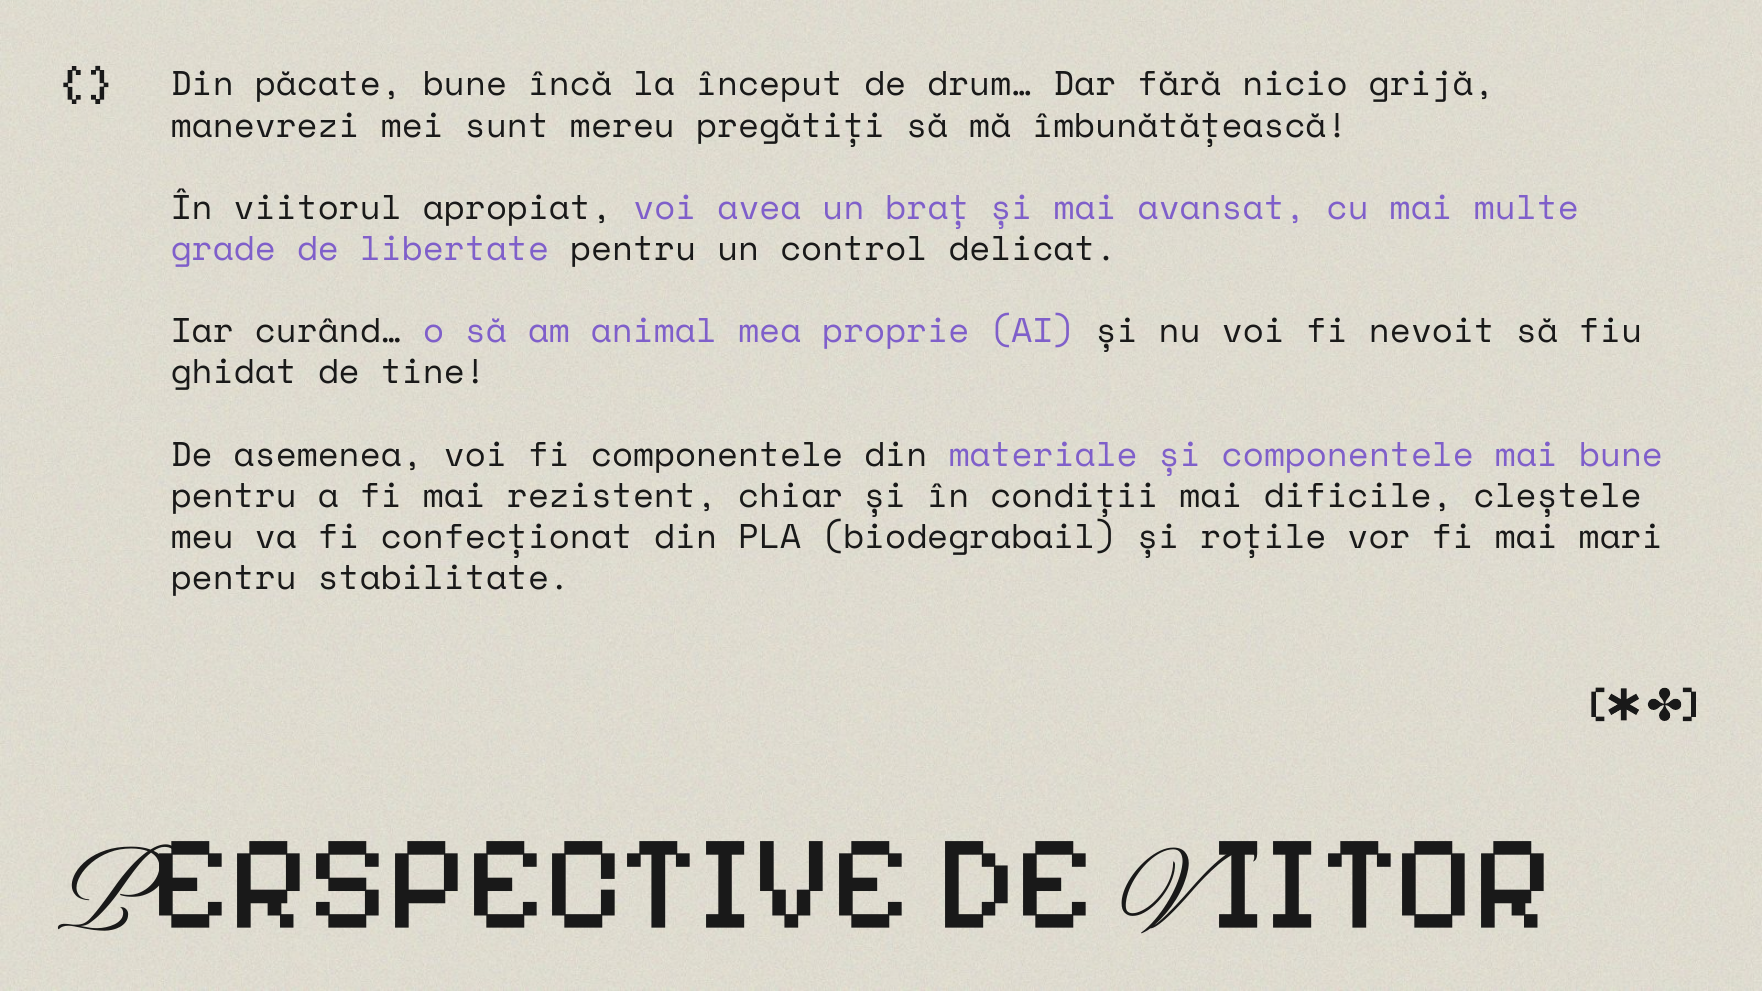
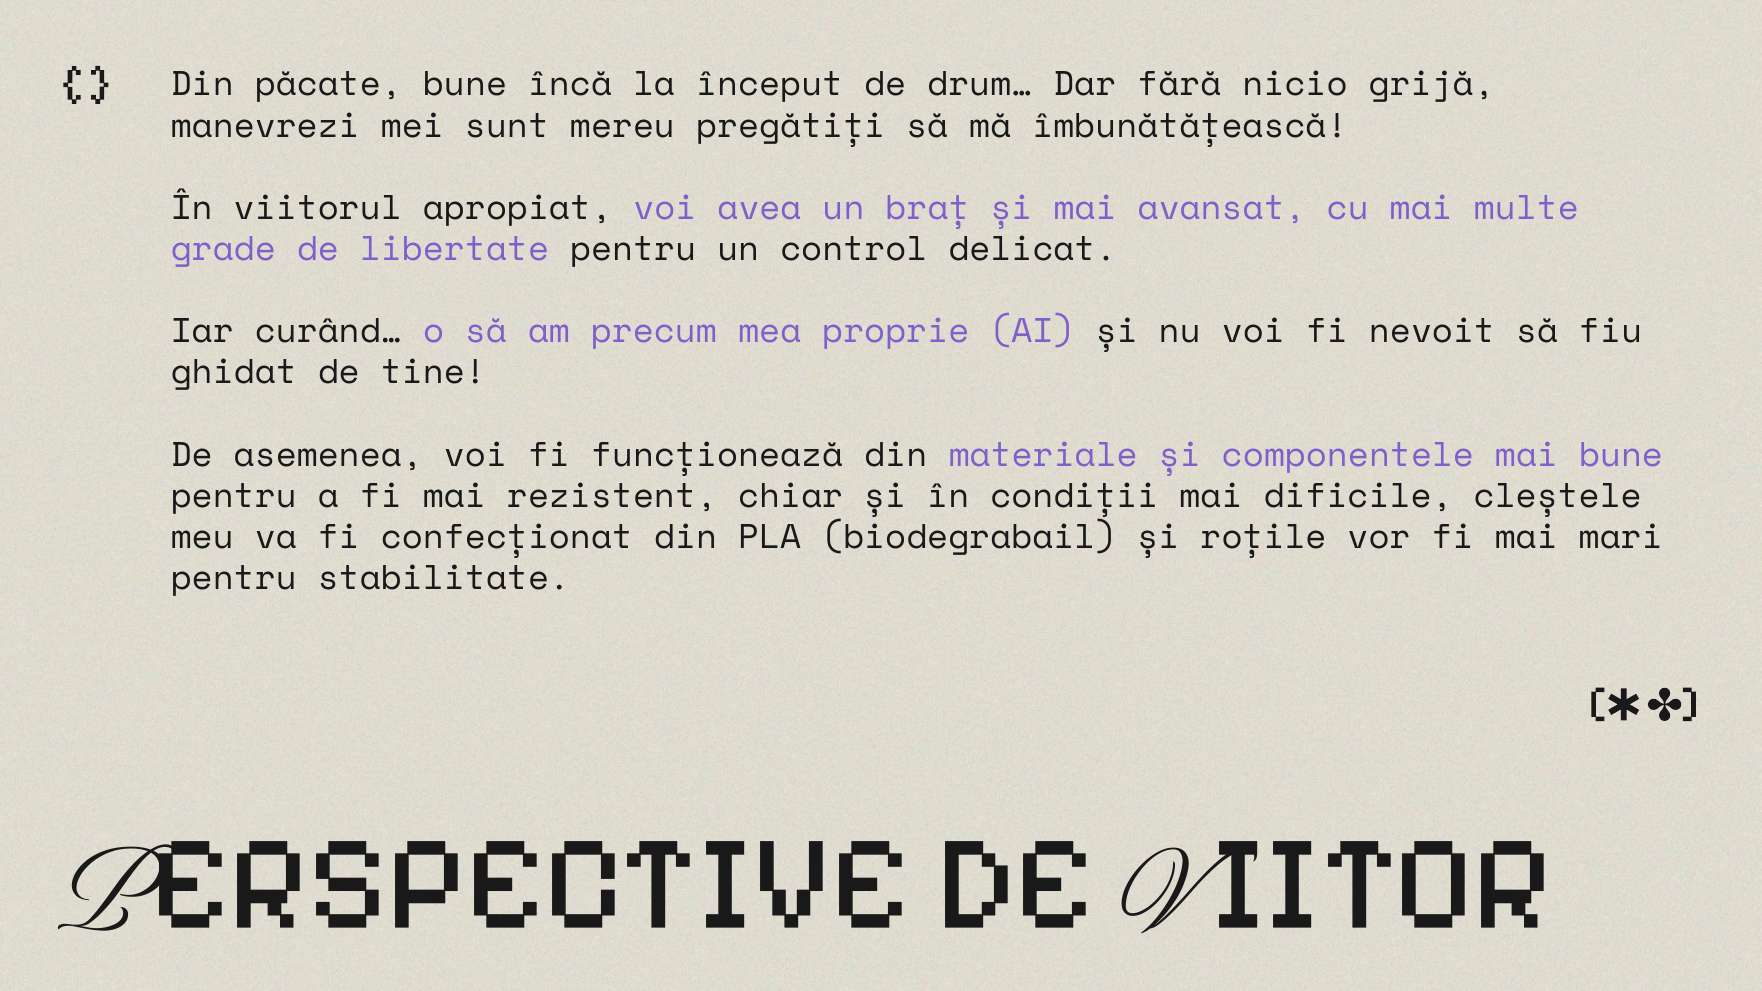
animal: animal -> precum
fi componentele: componentele -> funcționează
